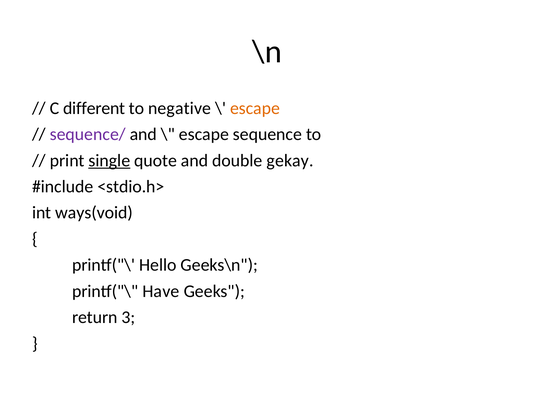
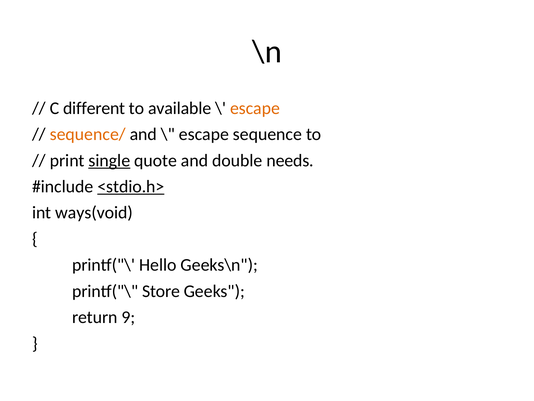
negative: negative -> available
sequence/ colour: purple -> orange
gekay: gekay -> needs
<stdio.h> underline: none -> present
Have: Have -> Store
3: 3 -> 9
